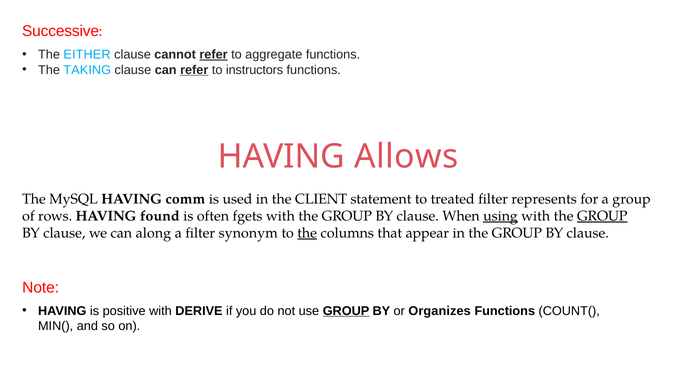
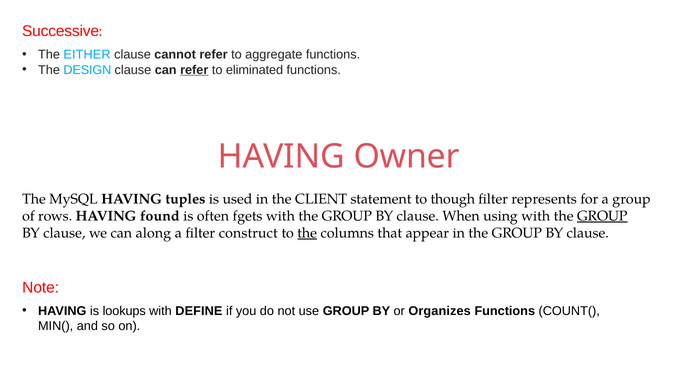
refer at (214, 55) underline: present -> none
TAKING: TAKING -> DESIGN
instructors: instructors -> eliminated
Allows: Allows -> Owner
comm: comm -> tuples
treated: treated -> though
using underline: present -> none
synonym: synonym -> construct
positive: positive -> lookups
DERIVE: DERIVE -> DEFINE
GROUP at (346, 311) underline: present -> none
